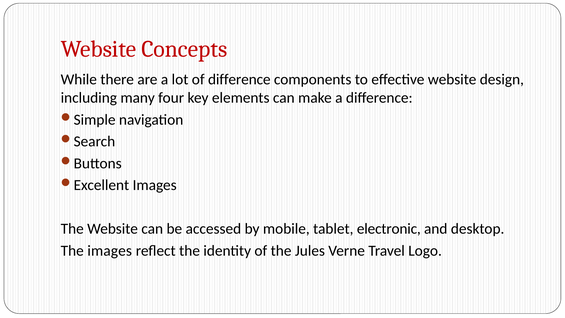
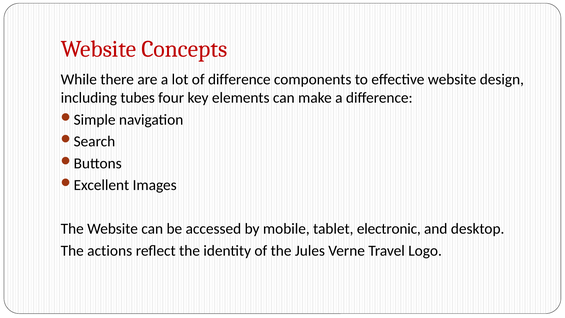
many: many -> tubes
The images: images -> actions
